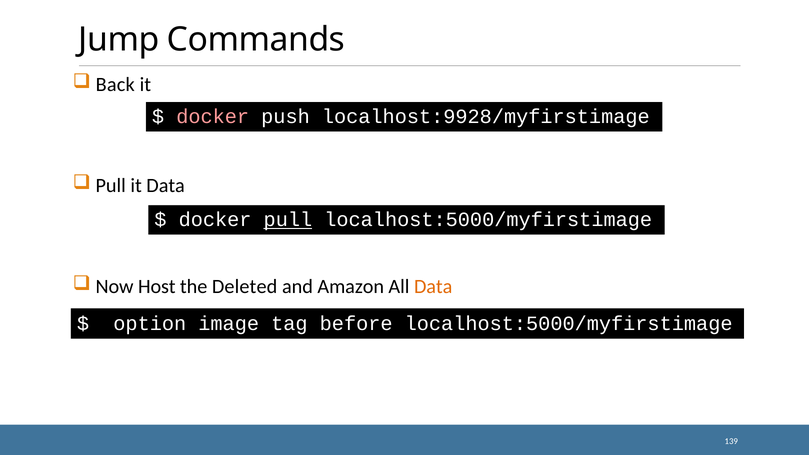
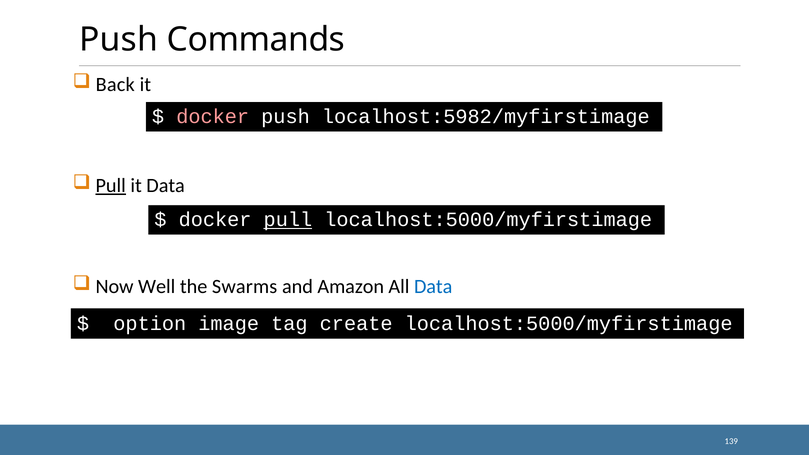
Jump at (119, 40): Jump -> Push
localhost:9928/myfirstimage: localhost:9928/myfirstimage -> localhost:5982/myfirstimage
Pull at (111, 186) underline: none -> present
Host: Host -> Well
Deleted: Deleted -> Swarms
Data at (433, 286) colour: orange -> blue
before: before -> create
